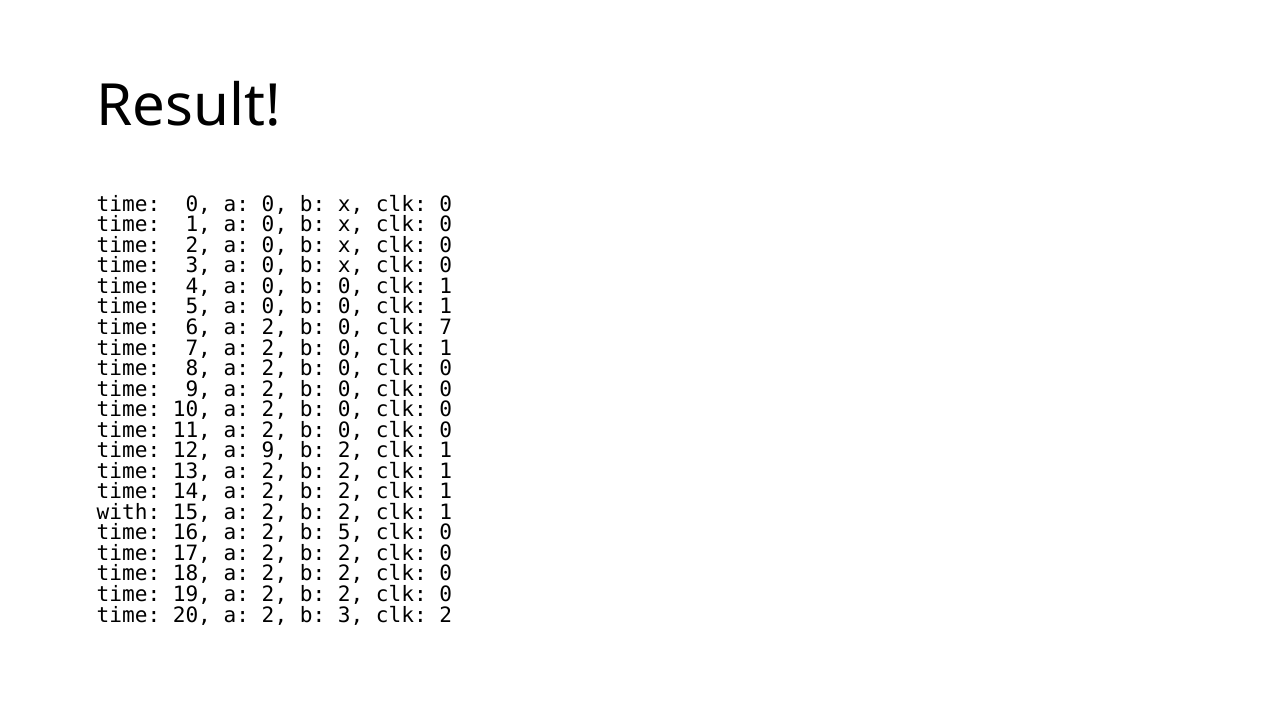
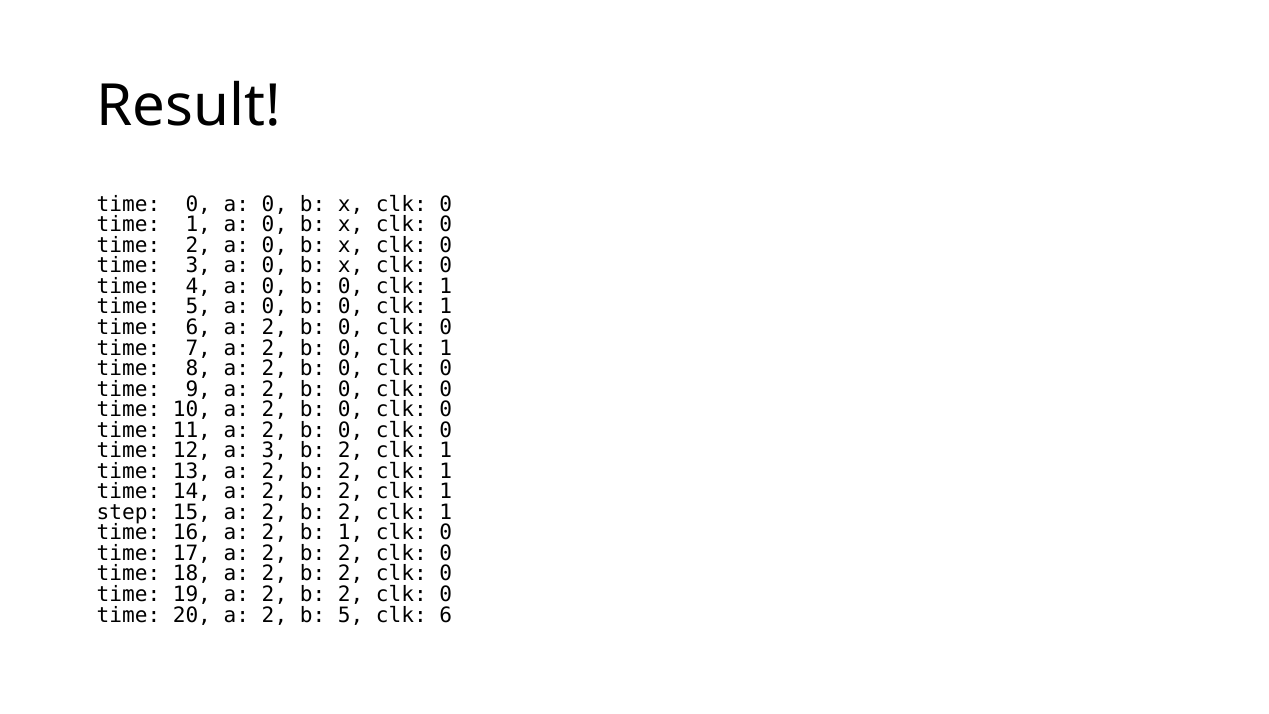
7 at (446, 327): 7 -> 0
a 9: 9 -> 3
with: with -> step
b 5: 5 -> 1
b 3: 3 -> 5
clk 2: 2 -> 6
